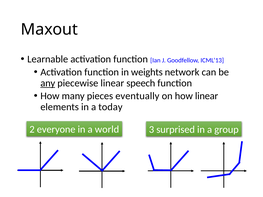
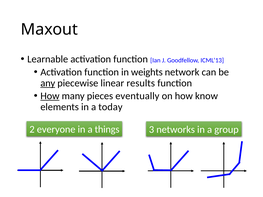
speech: speech -> results
How at (50, 96) underline: none -> present
how linear: linear -> know
world: world -> things
surprised: surprised -> networks
